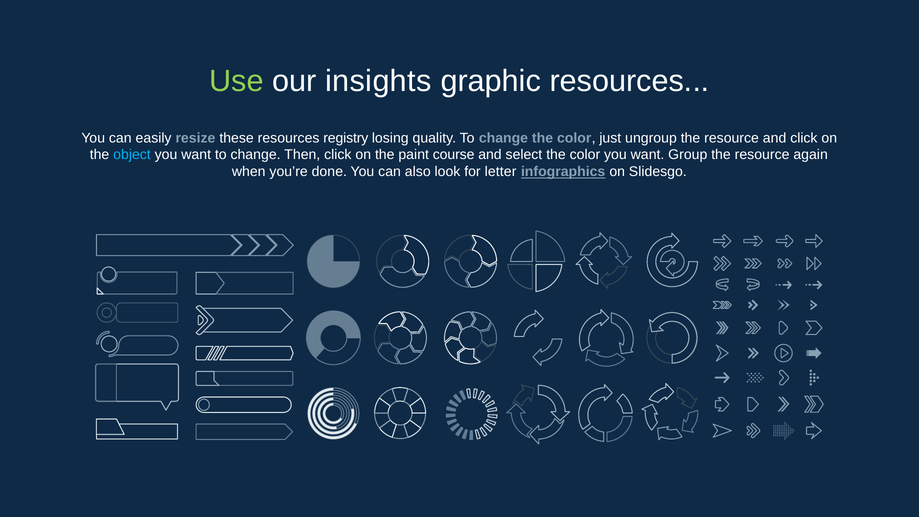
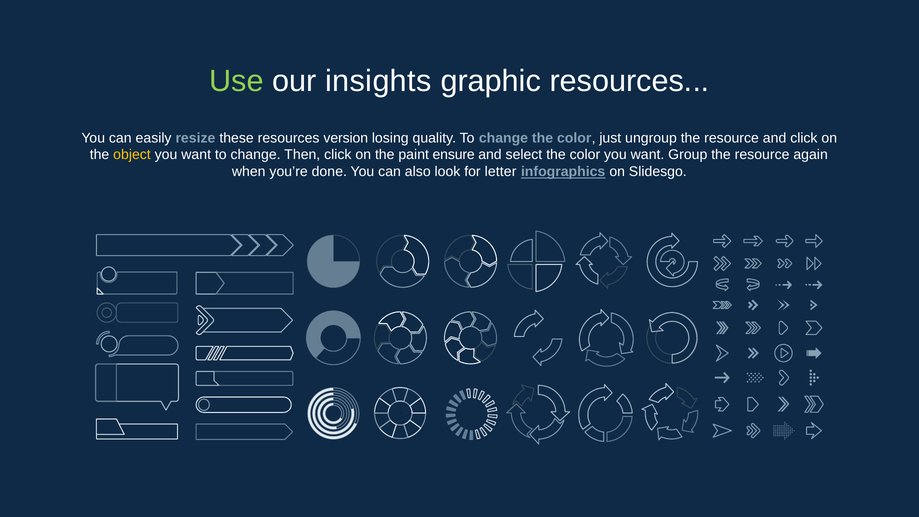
registry: registry -> version
object colour: light blue -> yellow
course: course -> ensure
